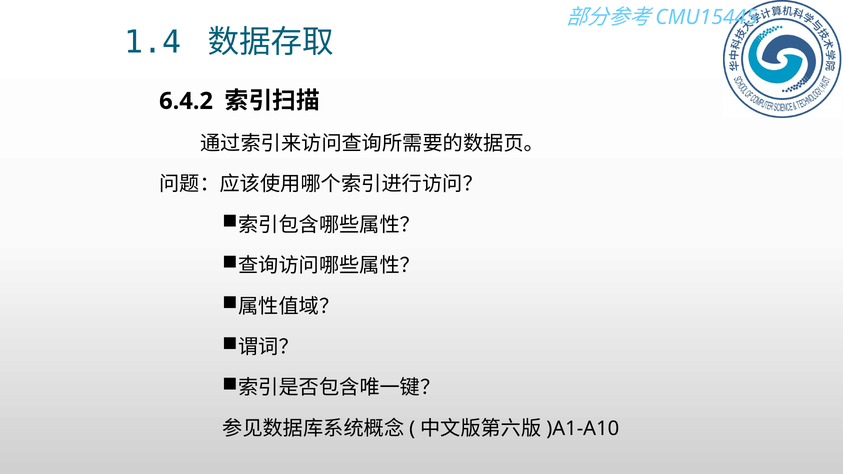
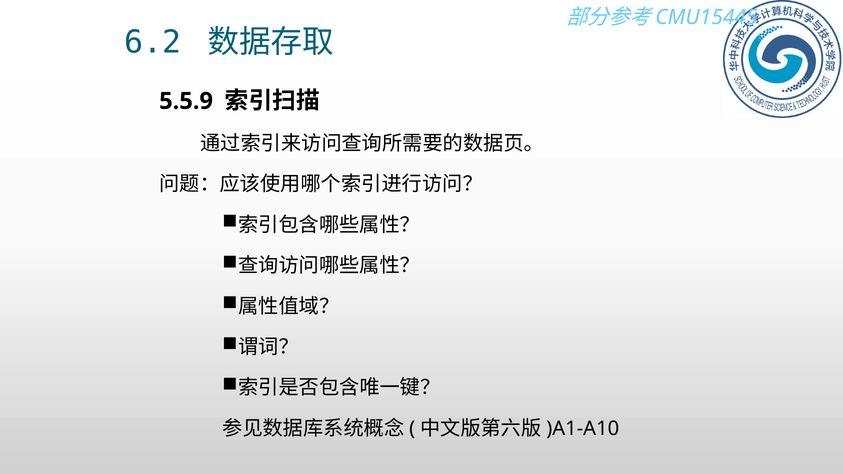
1.4: 1.4 -> 6.2
6.4.2: 6.4.2 -> 5.5.9
